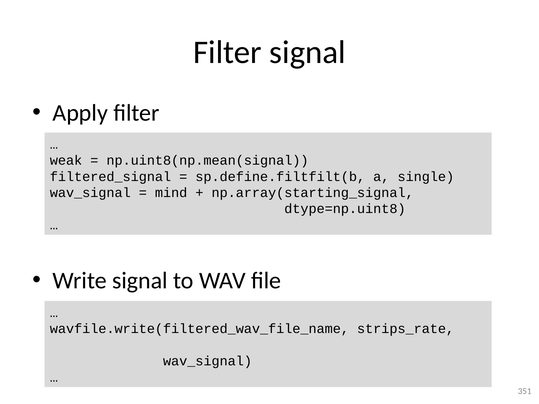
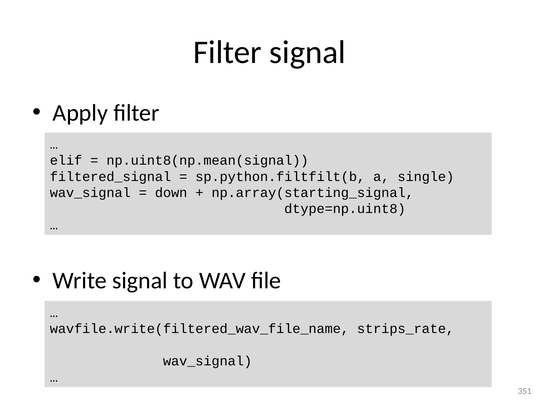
weak: weak -> elif
sp.define.filtfilt(b: sp.define.filtfilt(b -> sp.python.filtfilt(b
mind: mind -> down
